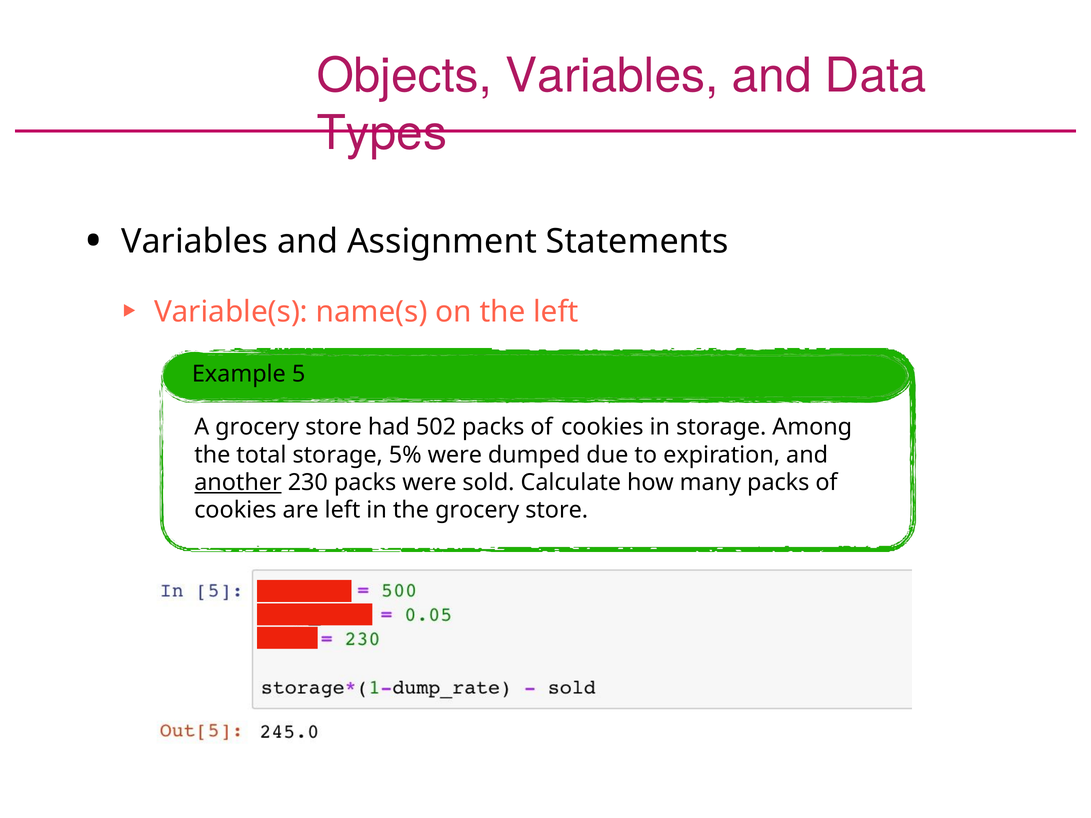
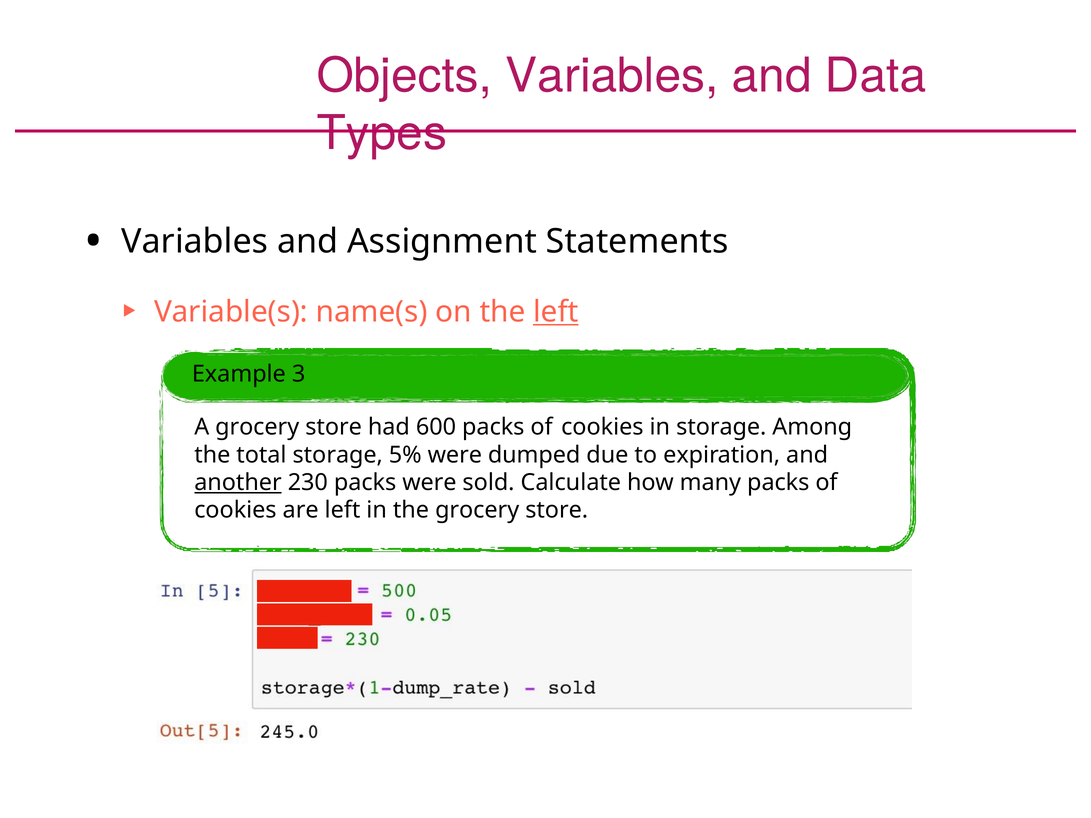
left at (556, 312) underline: none -> present
5: 5 -> 3
502: 502 -> 600
